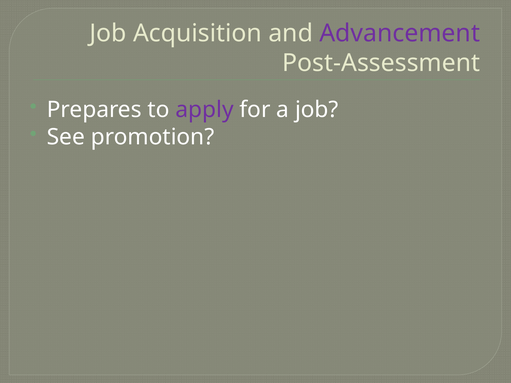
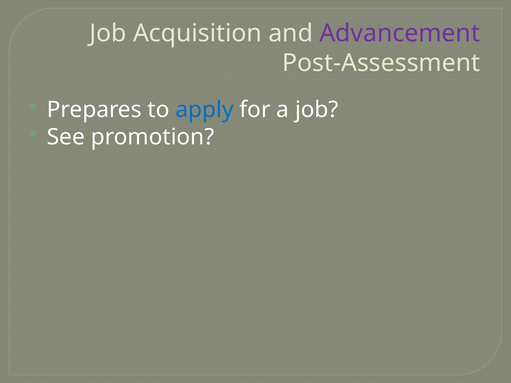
apply colour: purple -> blue
